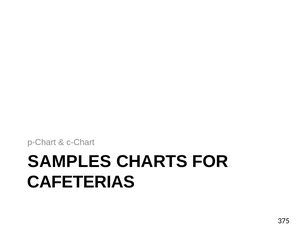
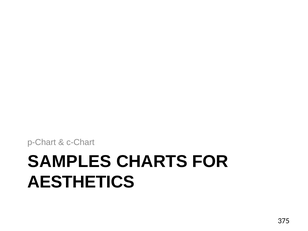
CAFETERIAS: CAFETERIAS -> AESTHETICS
